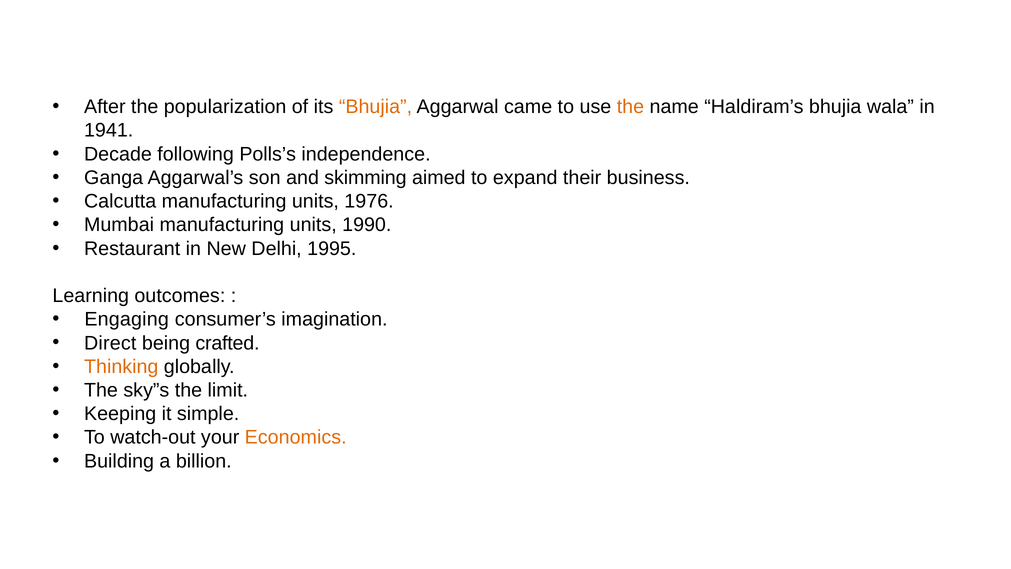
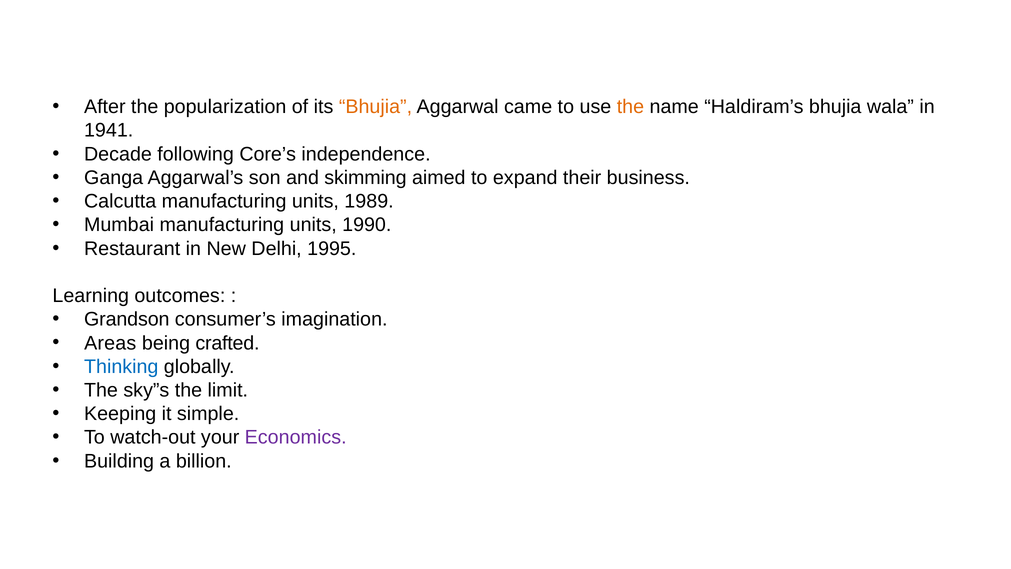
Polls’s: Polls’s -> Core’s
1976: 1976 -> 1989
Engaging: Engaging -> Grandson
Direct: Direct -> Areas
Thinking colour: orange -> blue
Economics colour: orange -> purple
